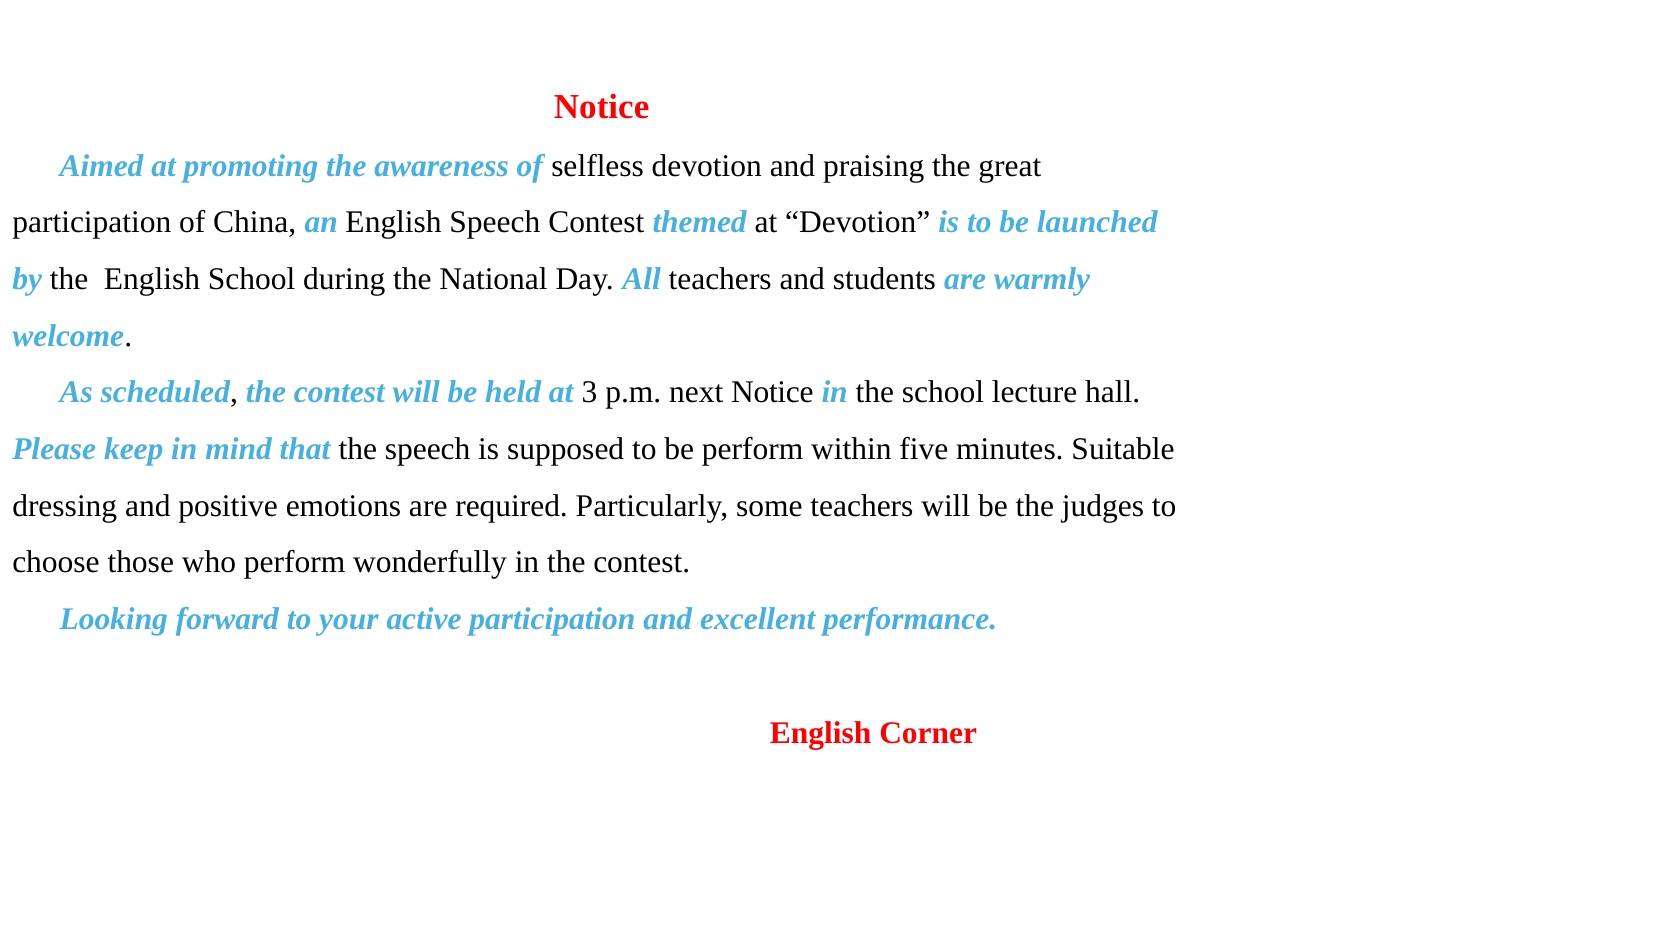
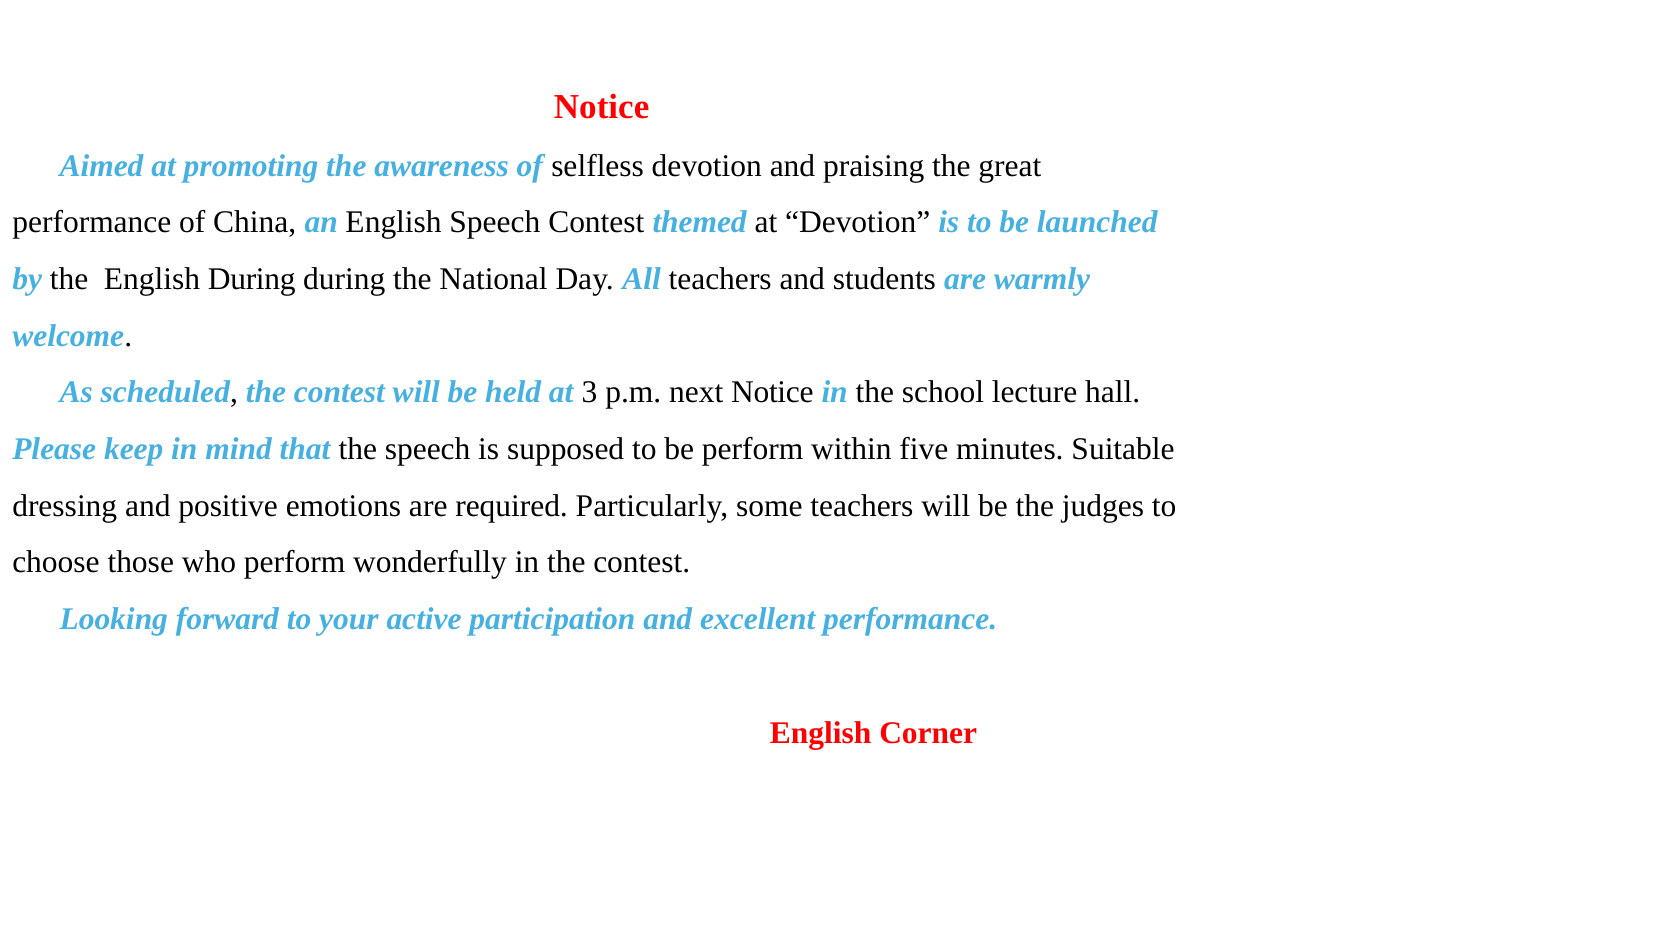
participation at (92, 222): participation -> performance
English School: School -> During
